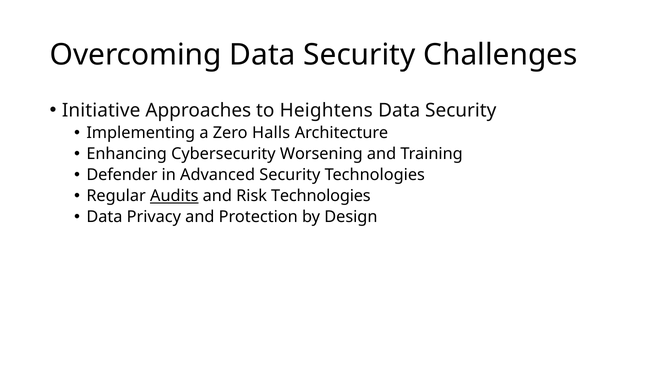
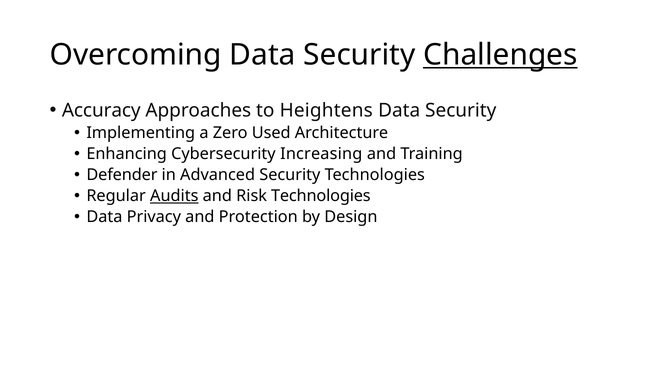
Challenges underline: none -> present
Initiative: Initiative -> Accuracy
Halls: Halls -> Used
Worsening: Worsening -> Increasing
